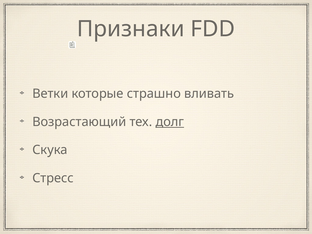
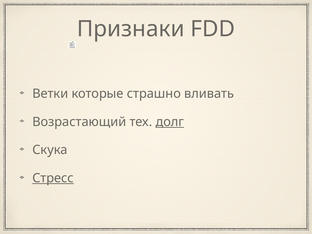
Стресс underline: none -> present
